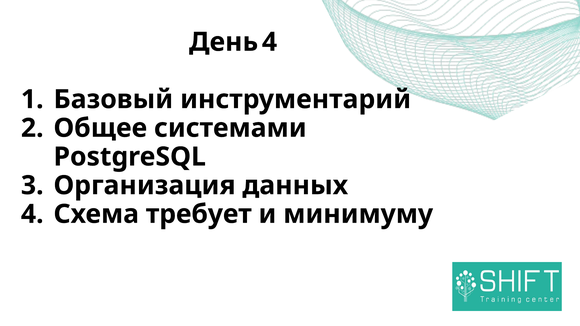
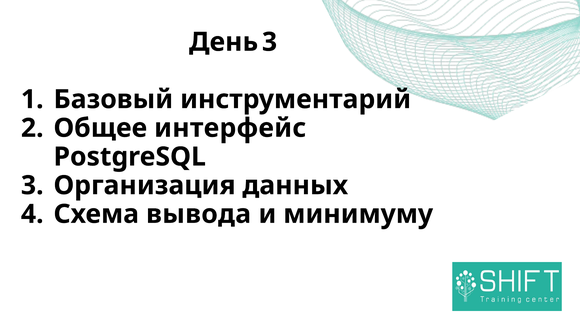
День 4: 4 -> 3
системами: системами -> интерфейс
требует: требует -> вывода
